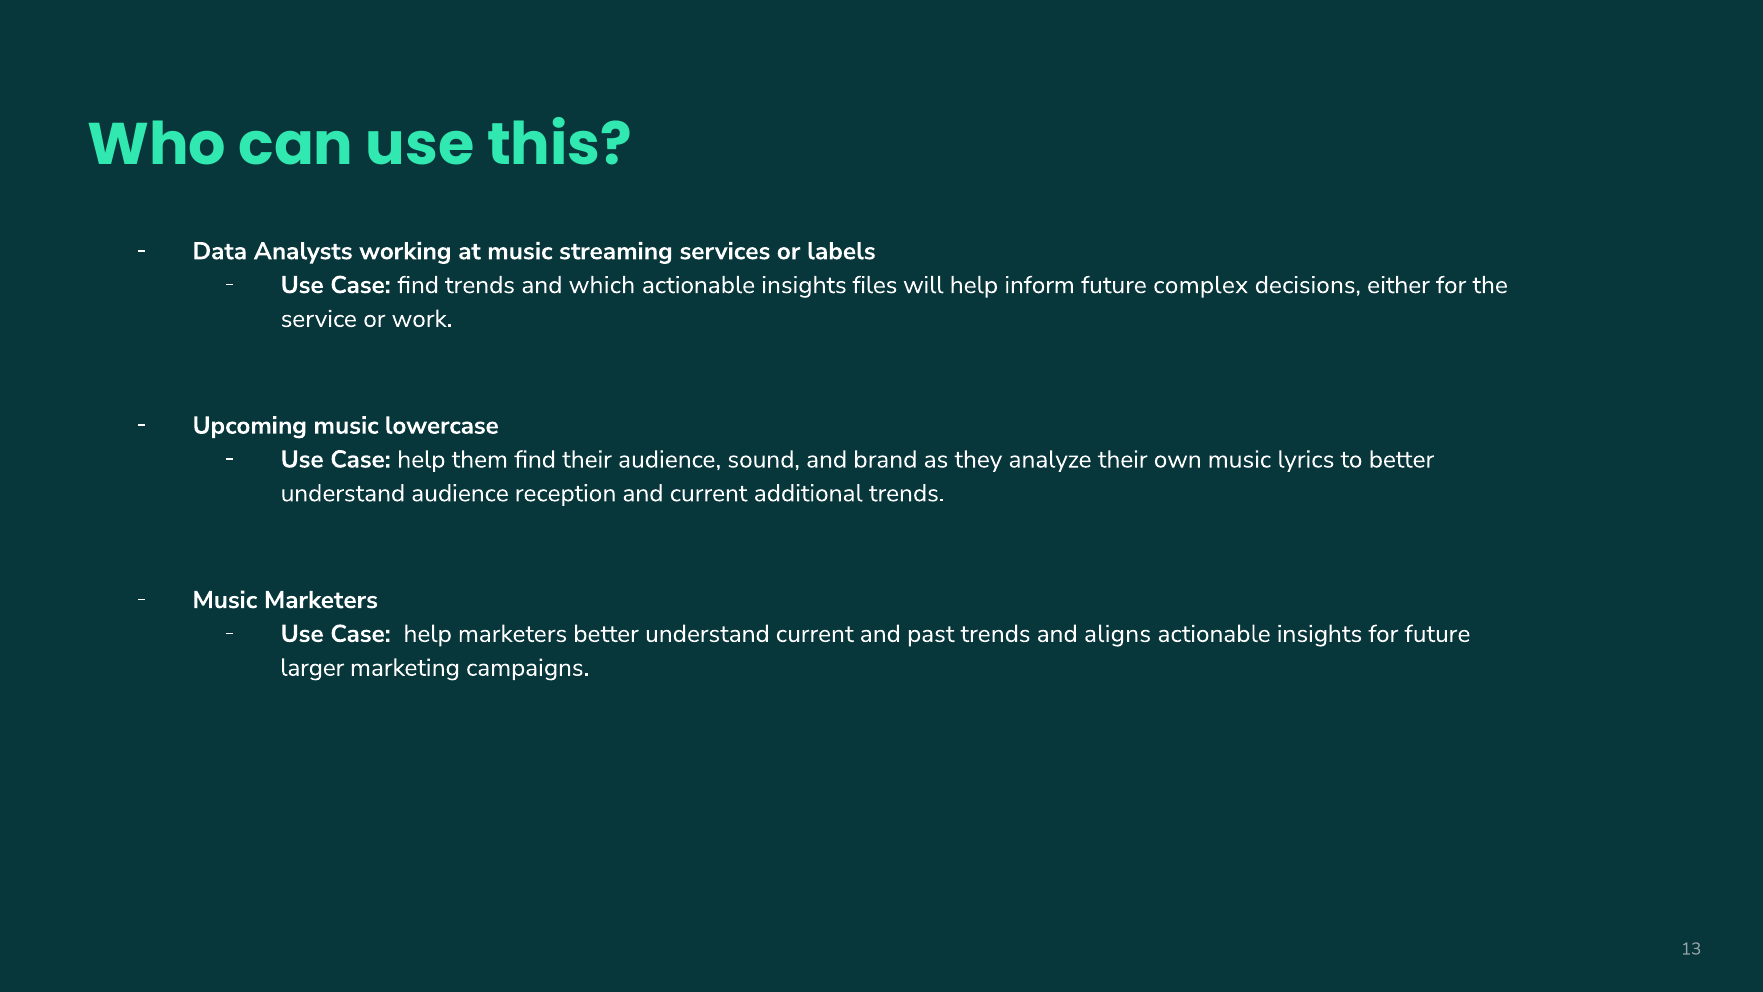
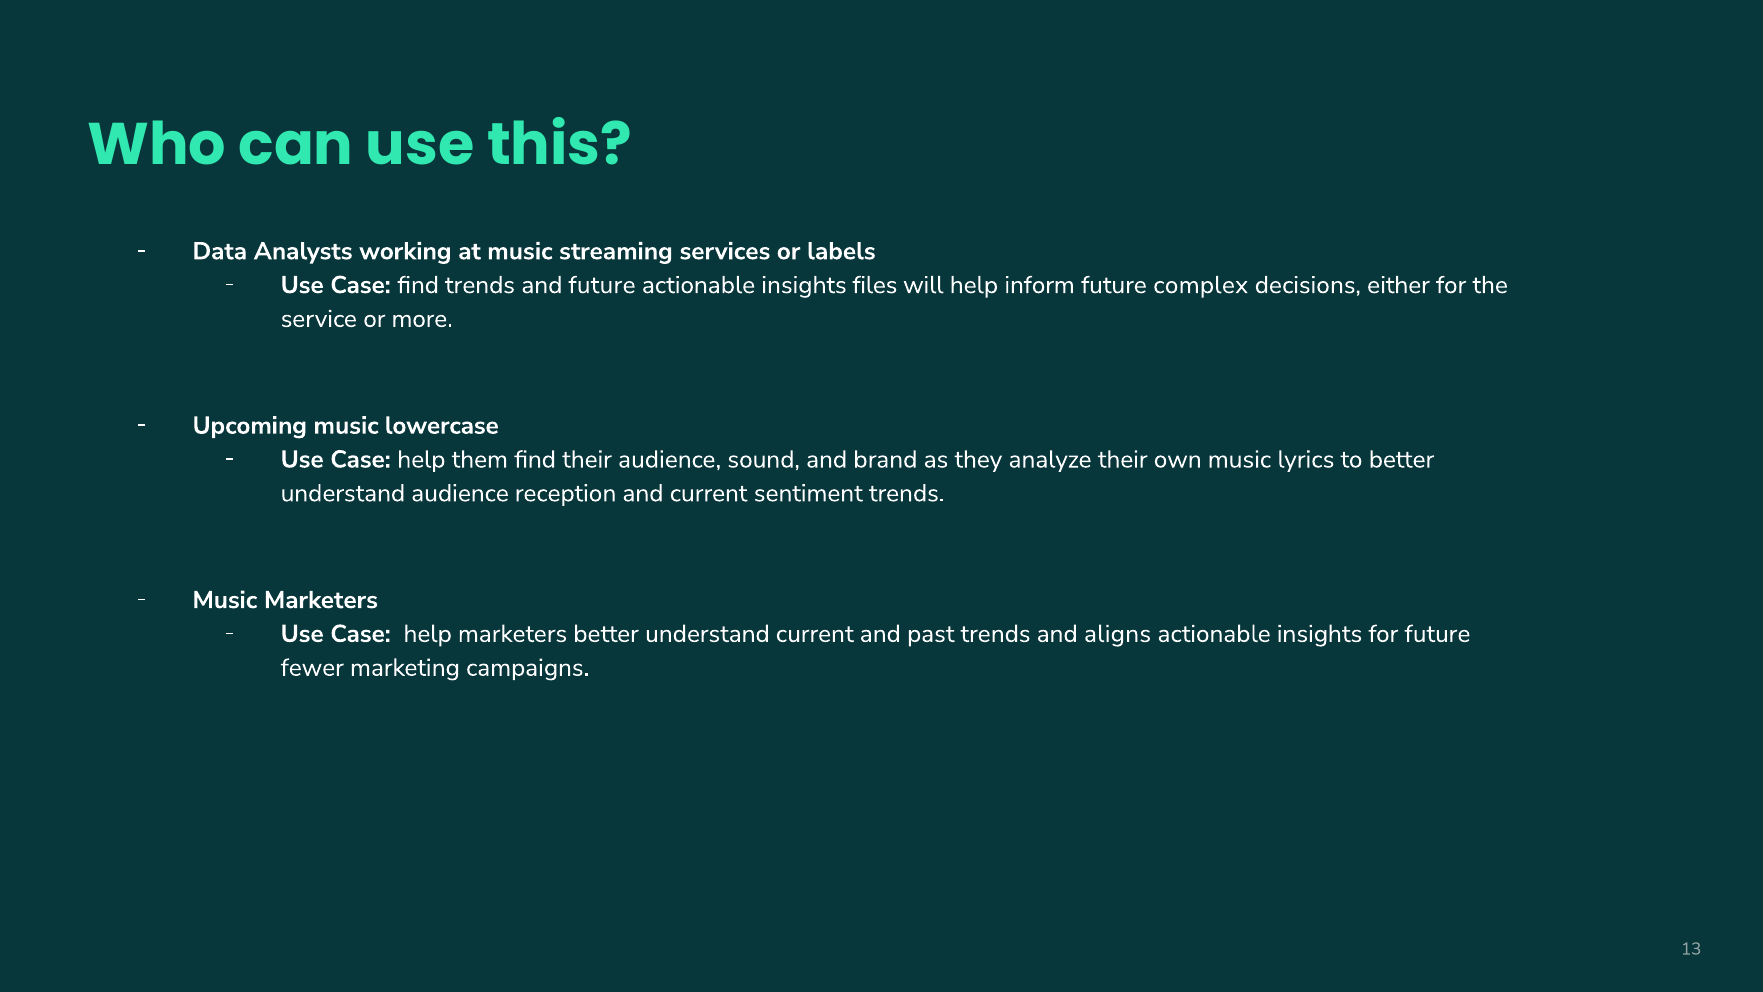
and which: which -> future
work: work -> more
additional: additional -> sentiment
larger: larger -> fewer
